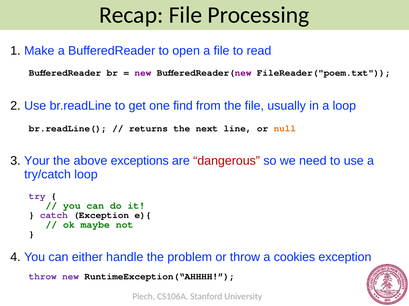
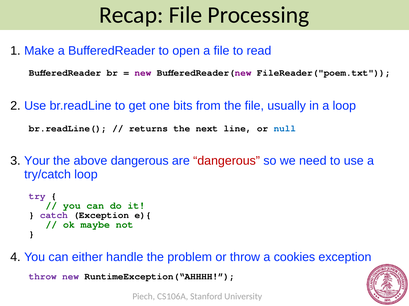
find: find -> bits
null colour: orange -> blue
above exceptions: exceptions -> dangerous
